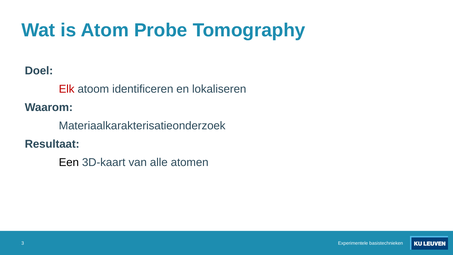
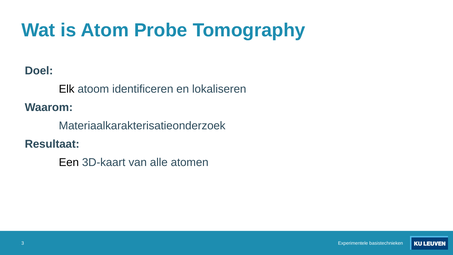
Elk colour: red -> black
